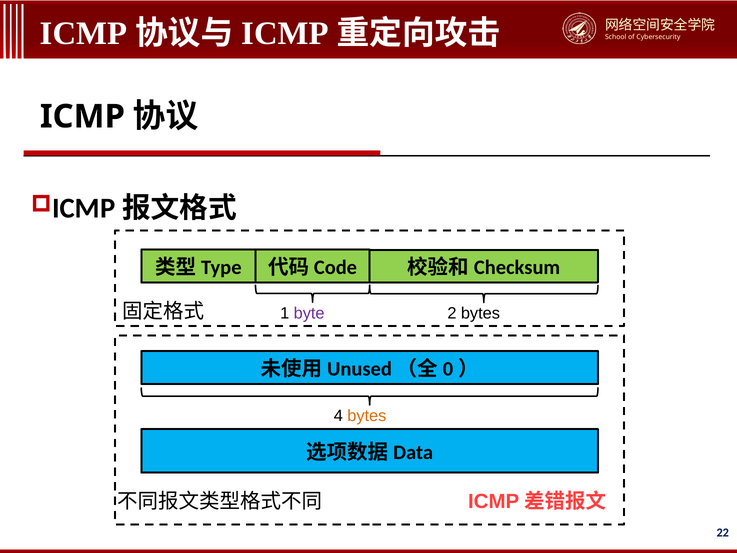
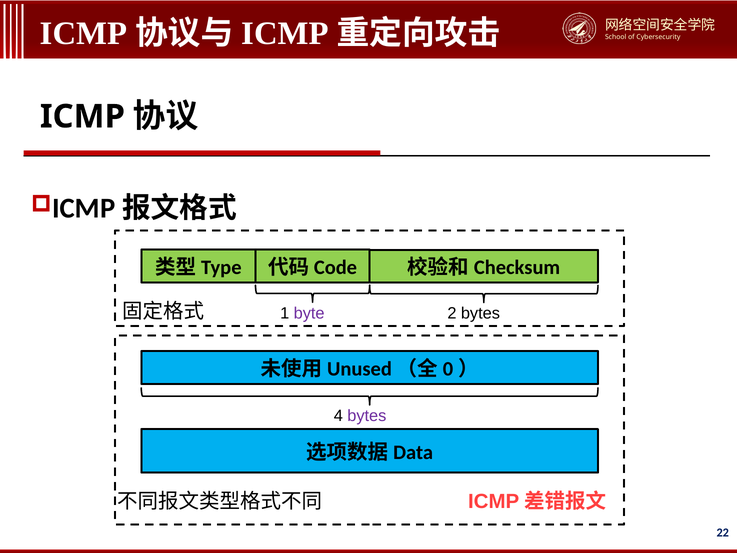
bytes at (367, 416) colour: orange -> purple
